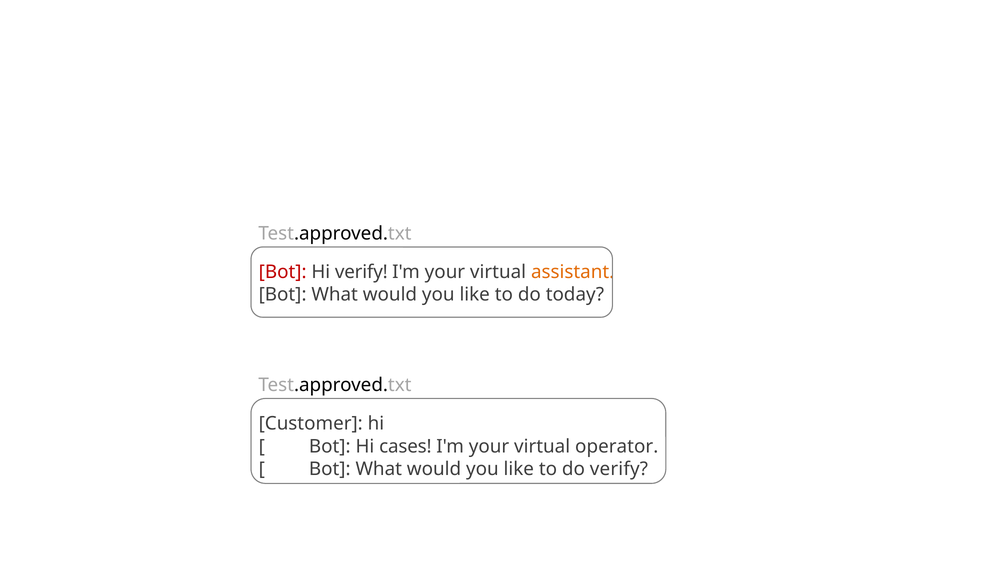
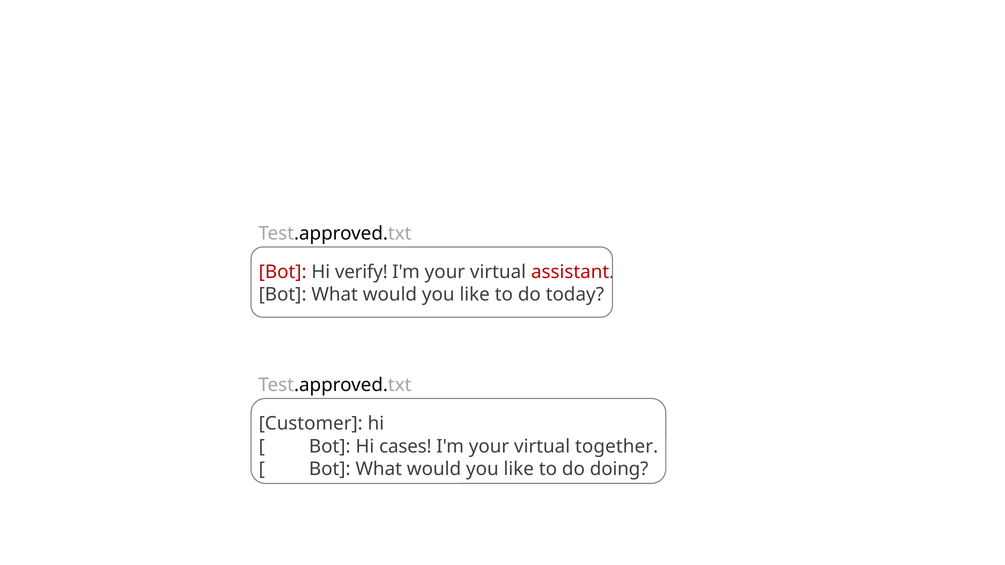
assistant colour: orange -> red
operator: operator -> together
do verify: verify -> doing
